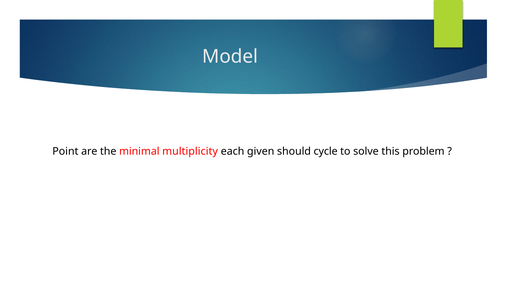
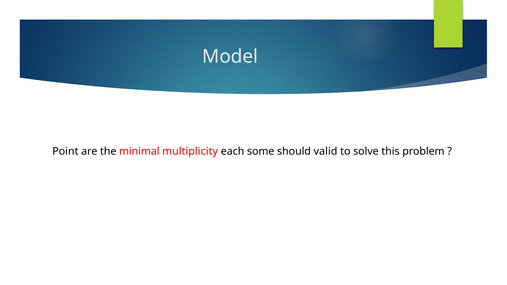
given: given -> some
cycle: cycle -> valid
